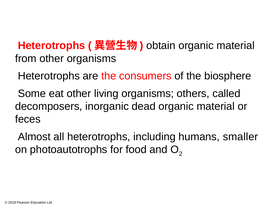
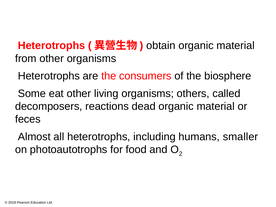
inorganic: inorganic -> reactions
